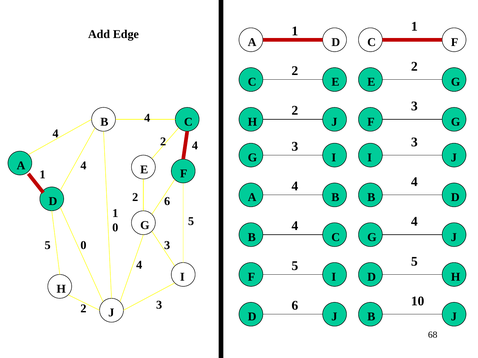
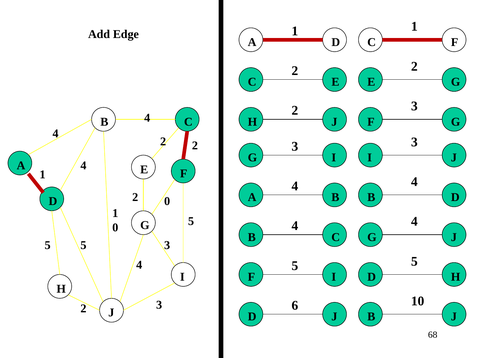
2 4: 4 -> 2
2 6: 6 -> 0
5 0: 0 -> 5
